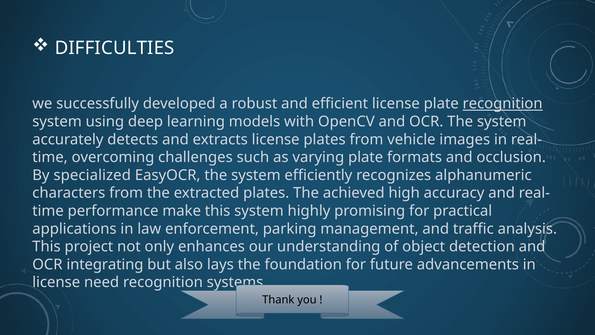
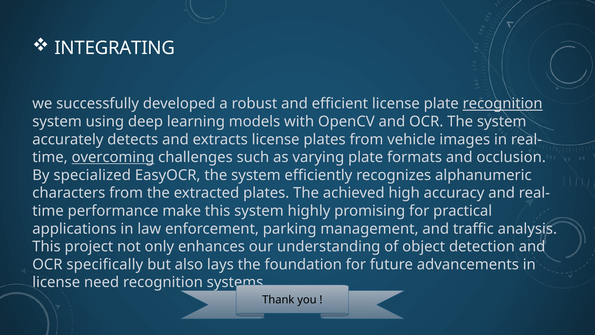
DIFFICULTIES: DIFFICULTIES -> INTEGRATING
overcoming underline: none -> present
integrating: integrating -> specifically
